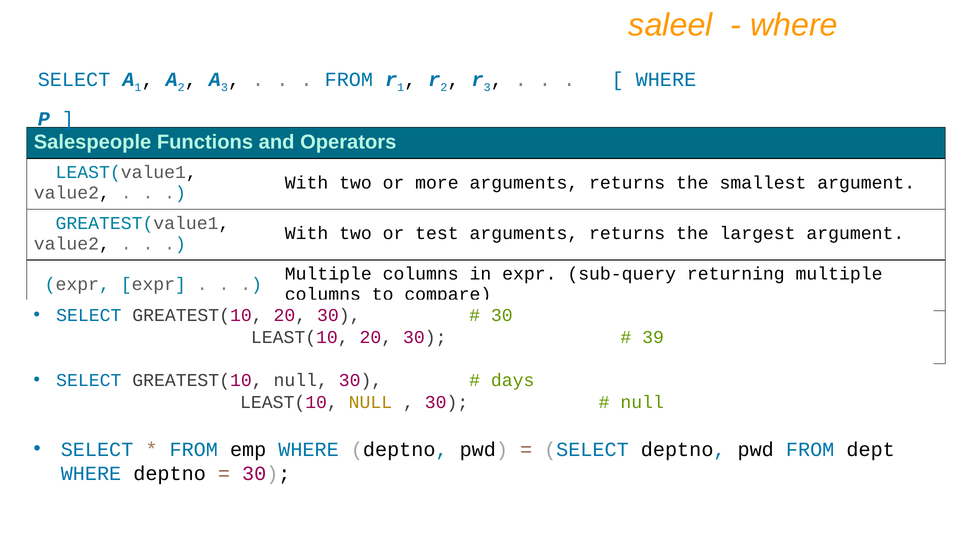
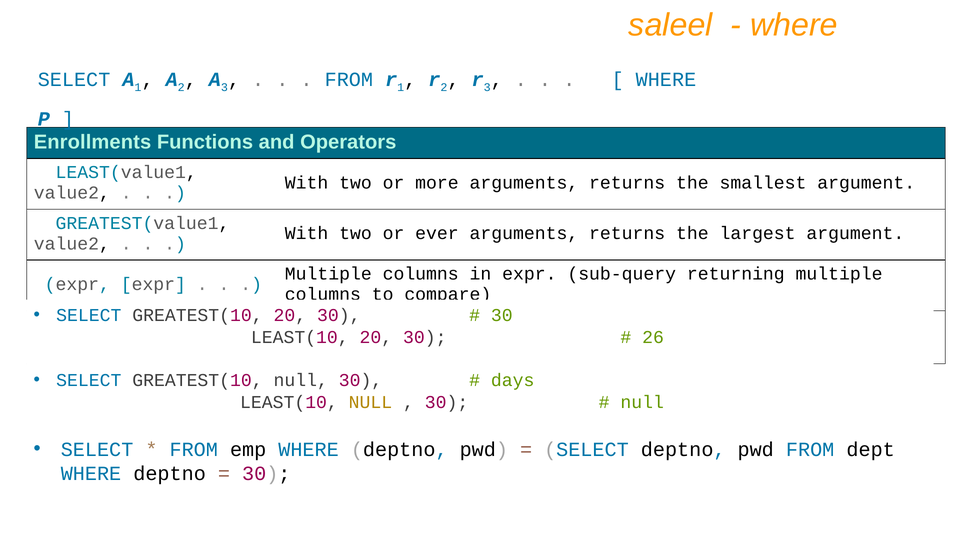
Salespeople: Salespeople -> Enrollments
test: test -> ever
39: 39 -> 26
